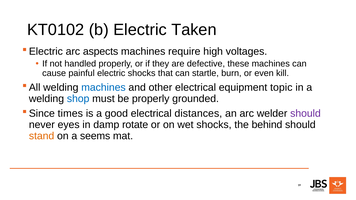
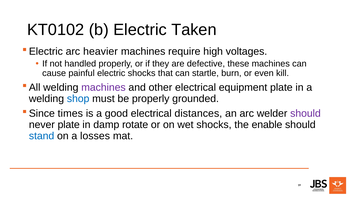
aspects: aspects -> heavier
machines at (103, 88) colour: blue -> purple
equipment topic: topic -> plate
never eyes: eyes -> plate
behind: behind -> enable
stand colour: orange -> blue
seems: seems -> losses
